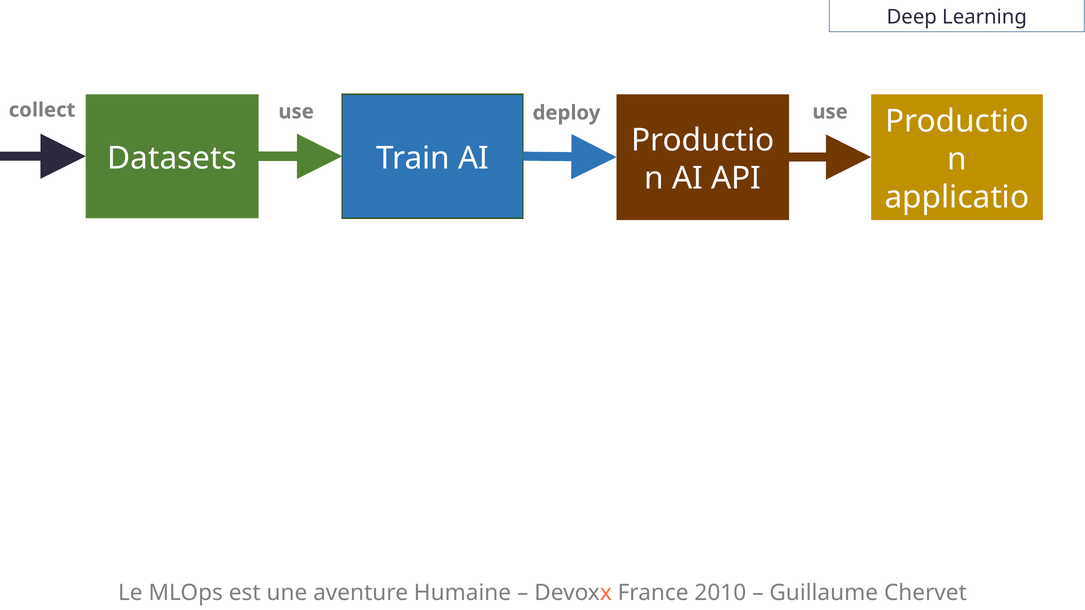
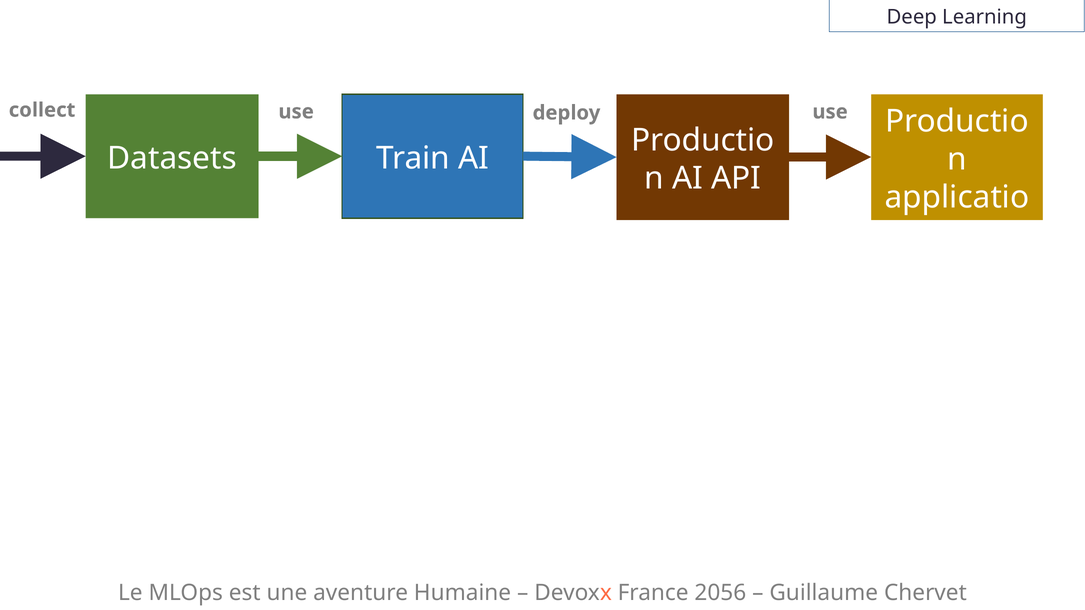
2010: 2010 -> 2056
